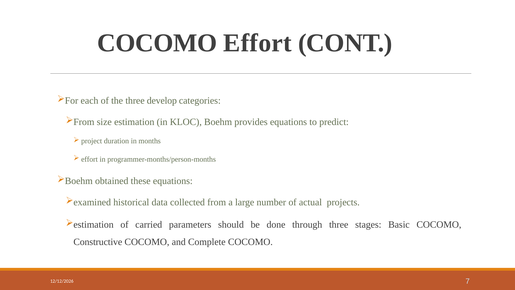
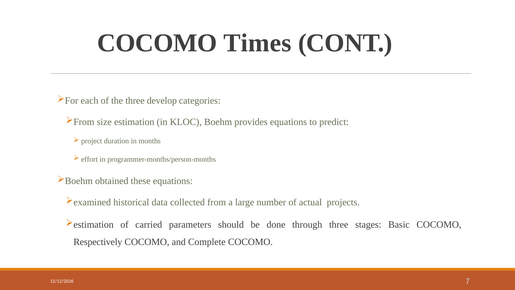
Effort: Effort -> Times
Constructive: Constructive -> Respectively
